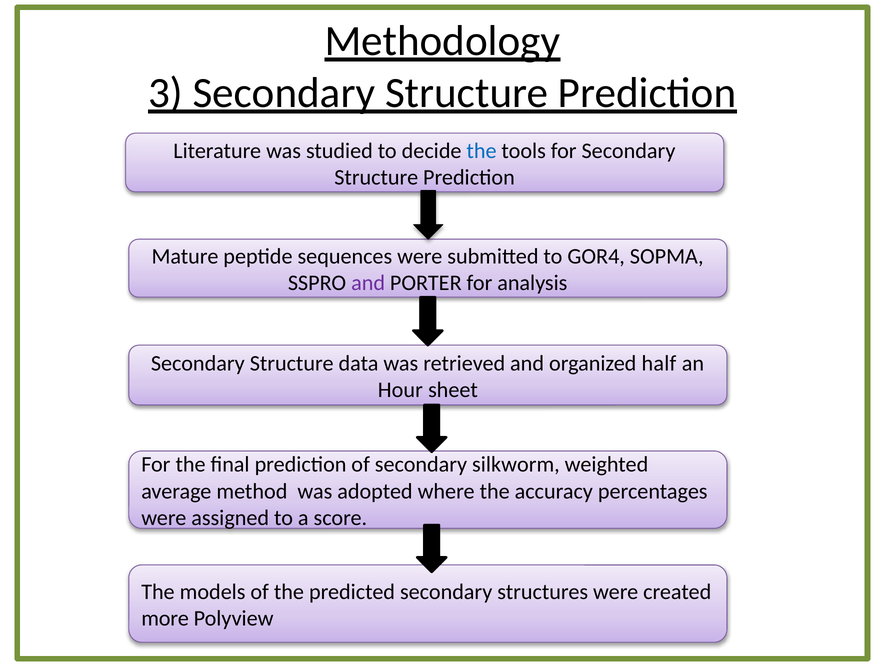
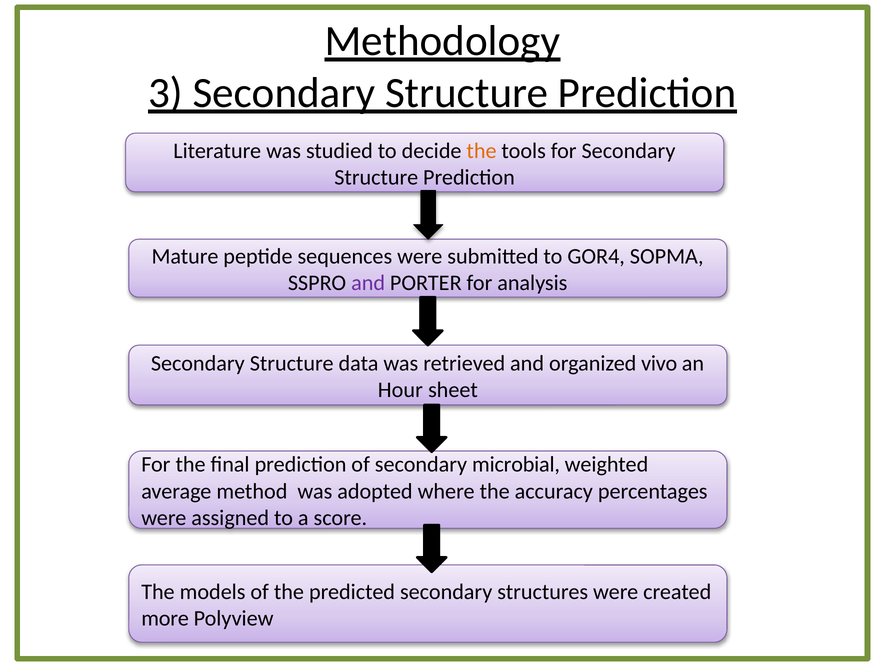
the at (482, 151) colour: blue -> orange
half: half -> vivo
silkworm: silkworm -> microbial
